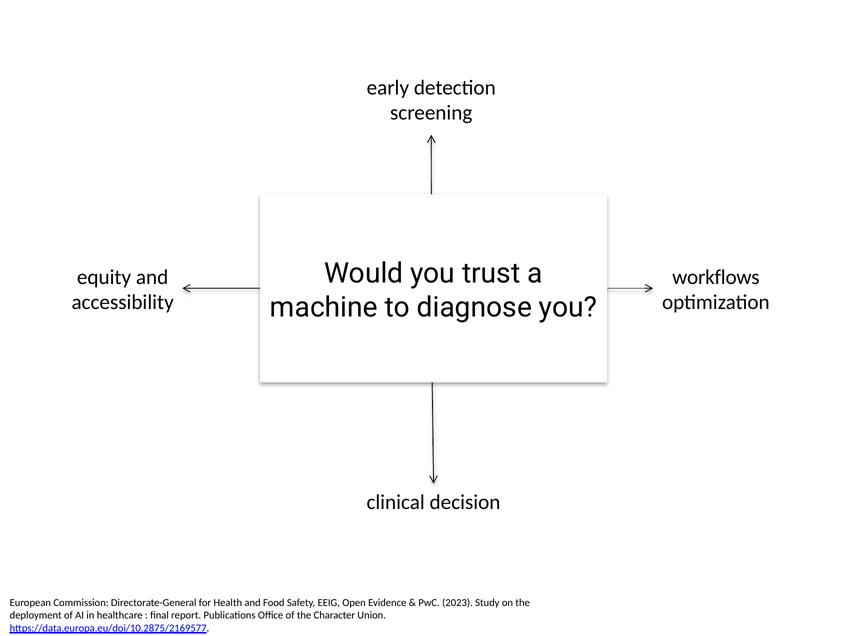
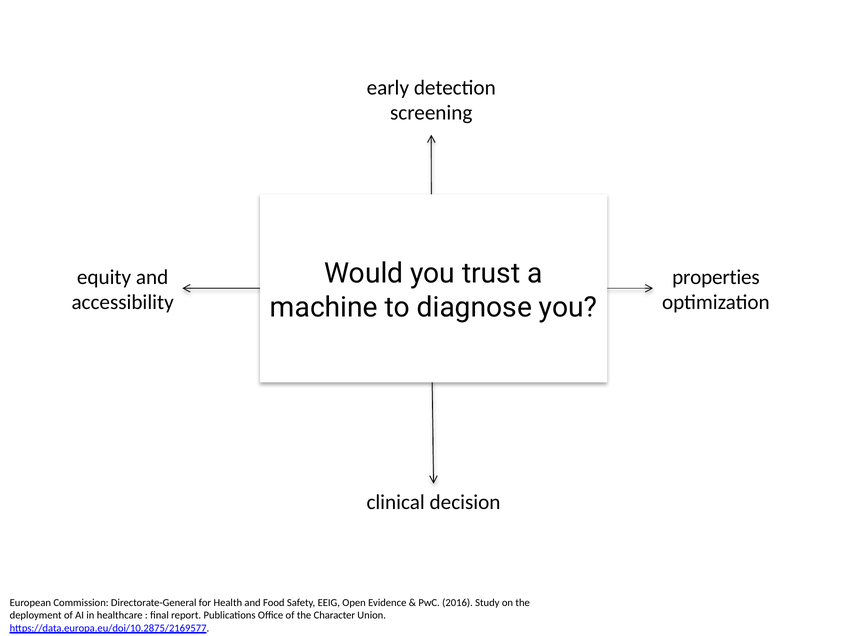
workflows: workflows -> properties
2023: 2023 -> 2016
